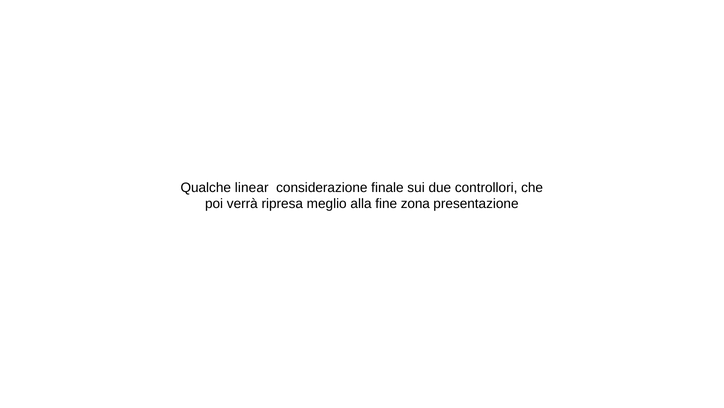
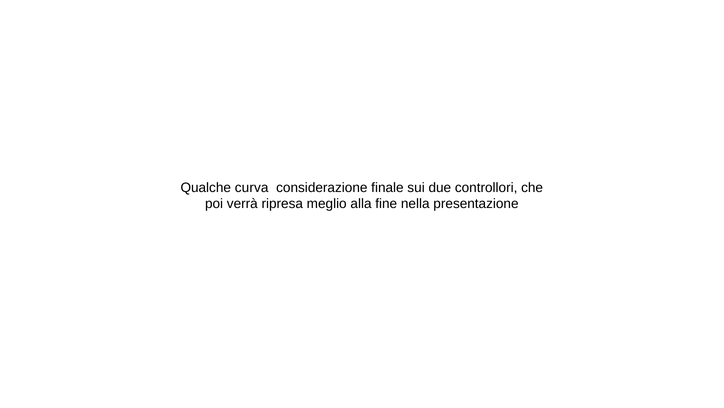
linear: linear -> curva
zona: zona -> nella
